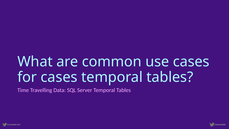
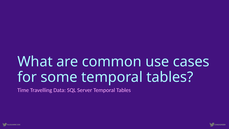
for cases: cases -> some
